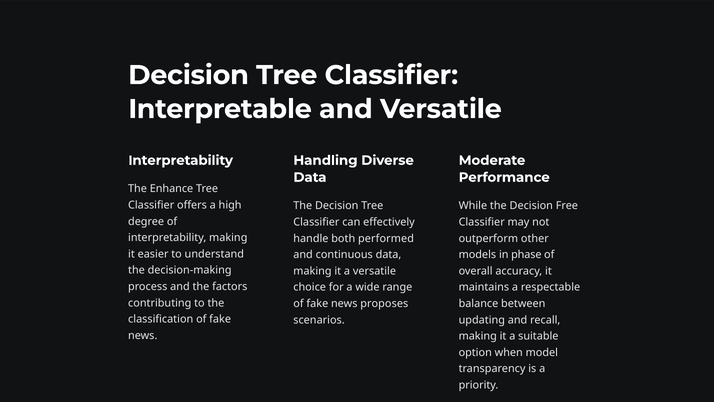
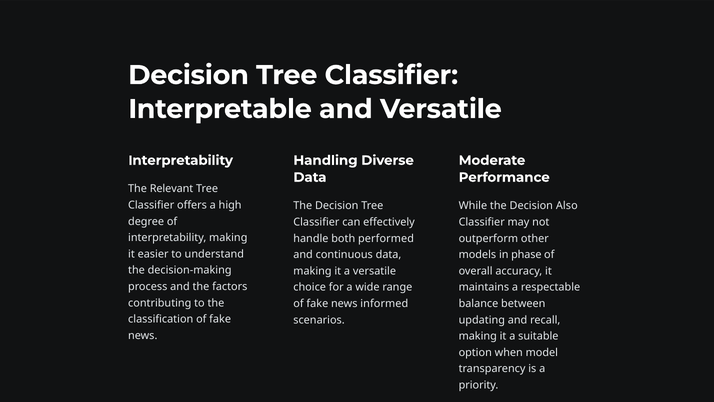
Enhance: Enhance -> Relevant
Free: Free -> Also
proposes: proposes -> informed
